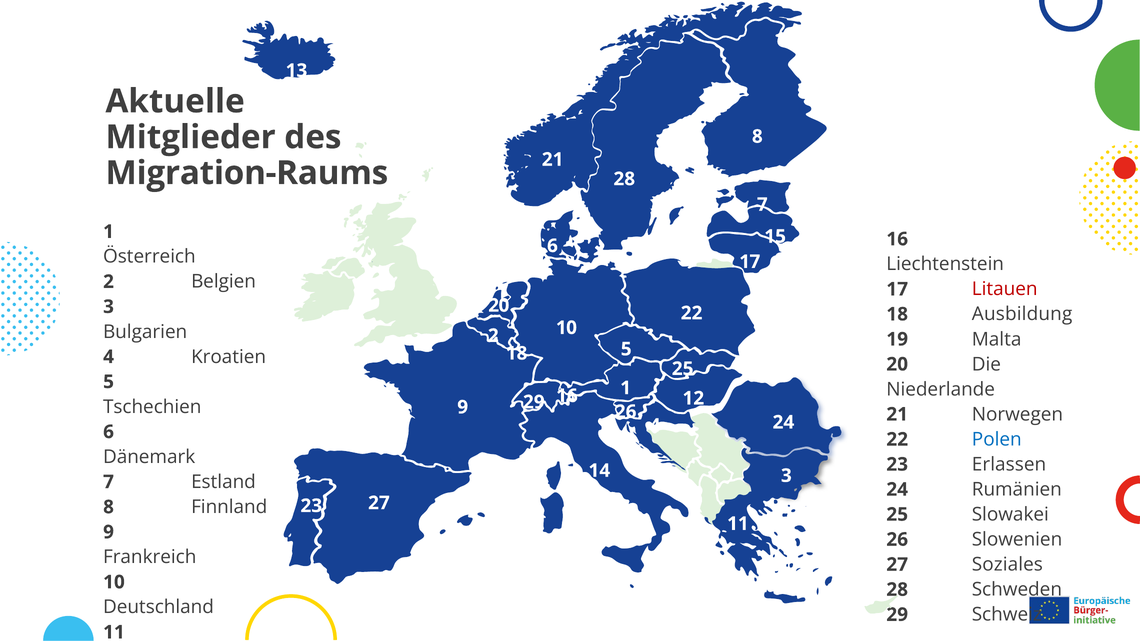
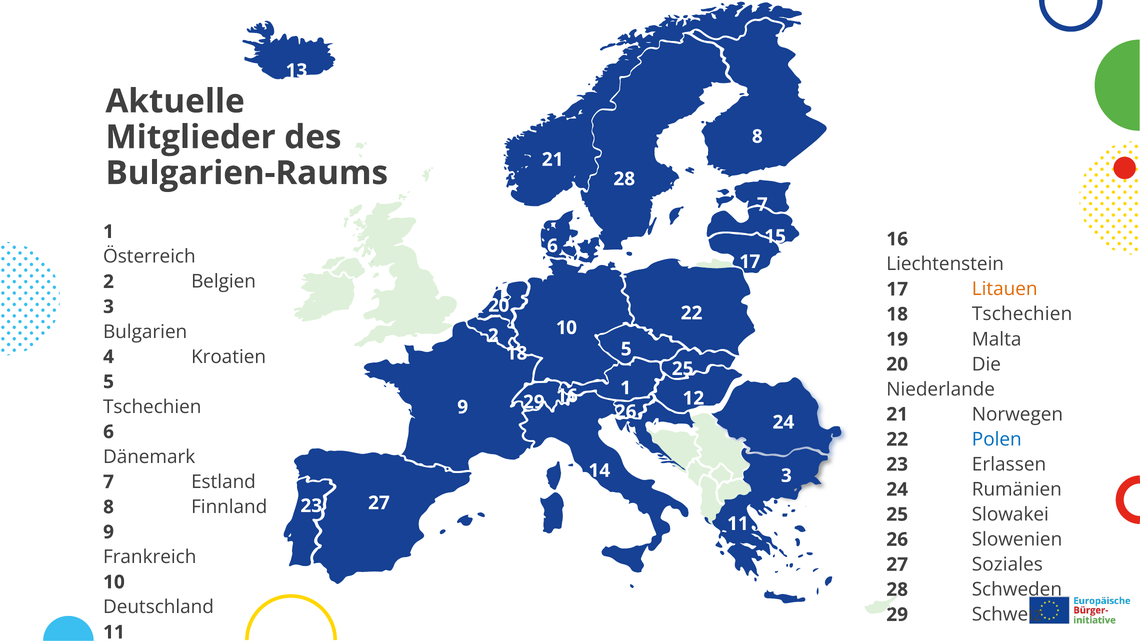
Migration-Raums: Migration-Raums -> Bulgarien-Raums
Litauen colour: red -> orange
18 Ausbildung: Ausbildung -> Tschechien
